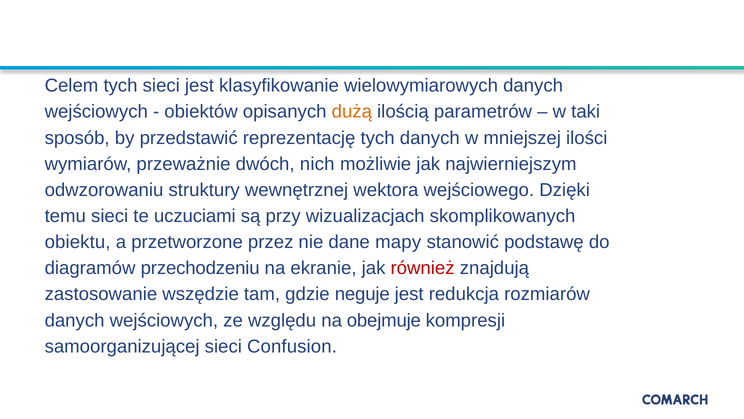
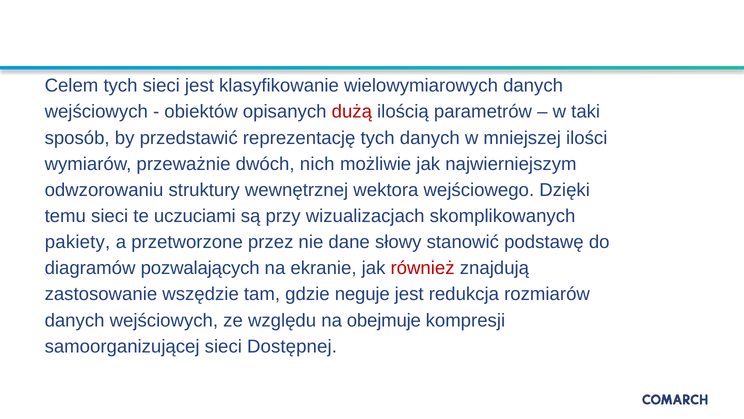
dużą colour: orange -> red
obiektu: obiektu -> pakiety
mapy: mapy -> słowy
przechodzeniu: przechodzeniu -> pozwalających
Confusion: Confusion -> Dostępnej
